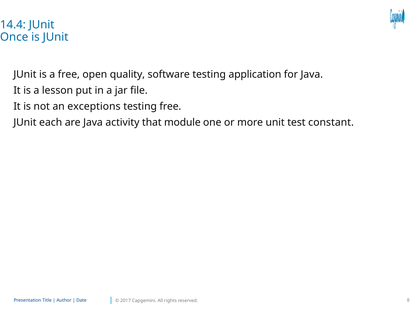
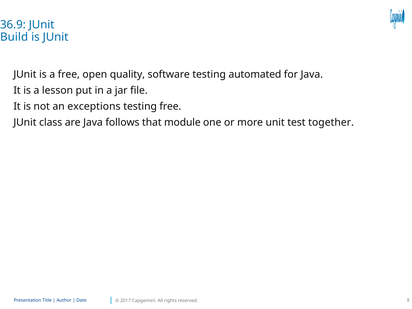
14.4: 14.4 -> 36.9
Once: Once -> Build
application: application -> automated
each: each -> class
activity: activity -> follows
constant: constant -> together
